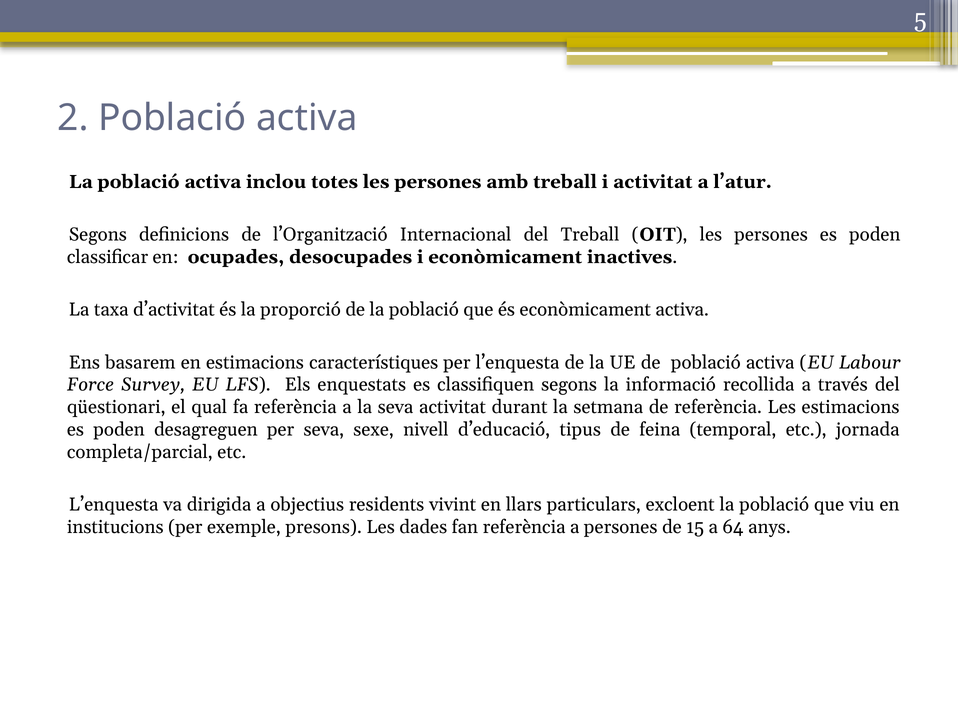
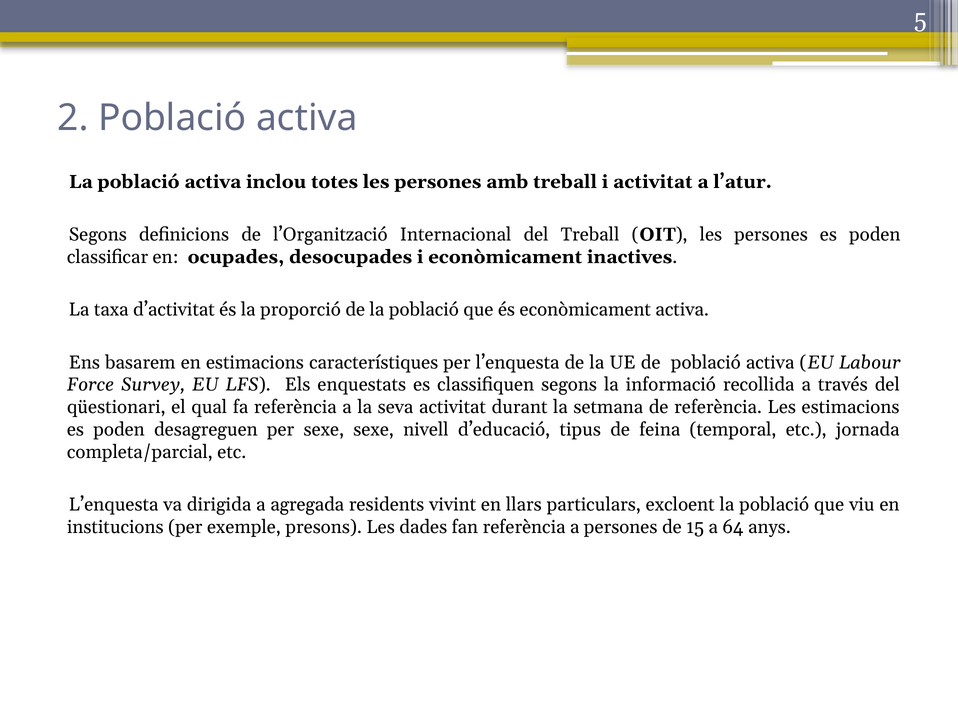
per seva: seva -> sexe
objectius: objectius -> agregada
